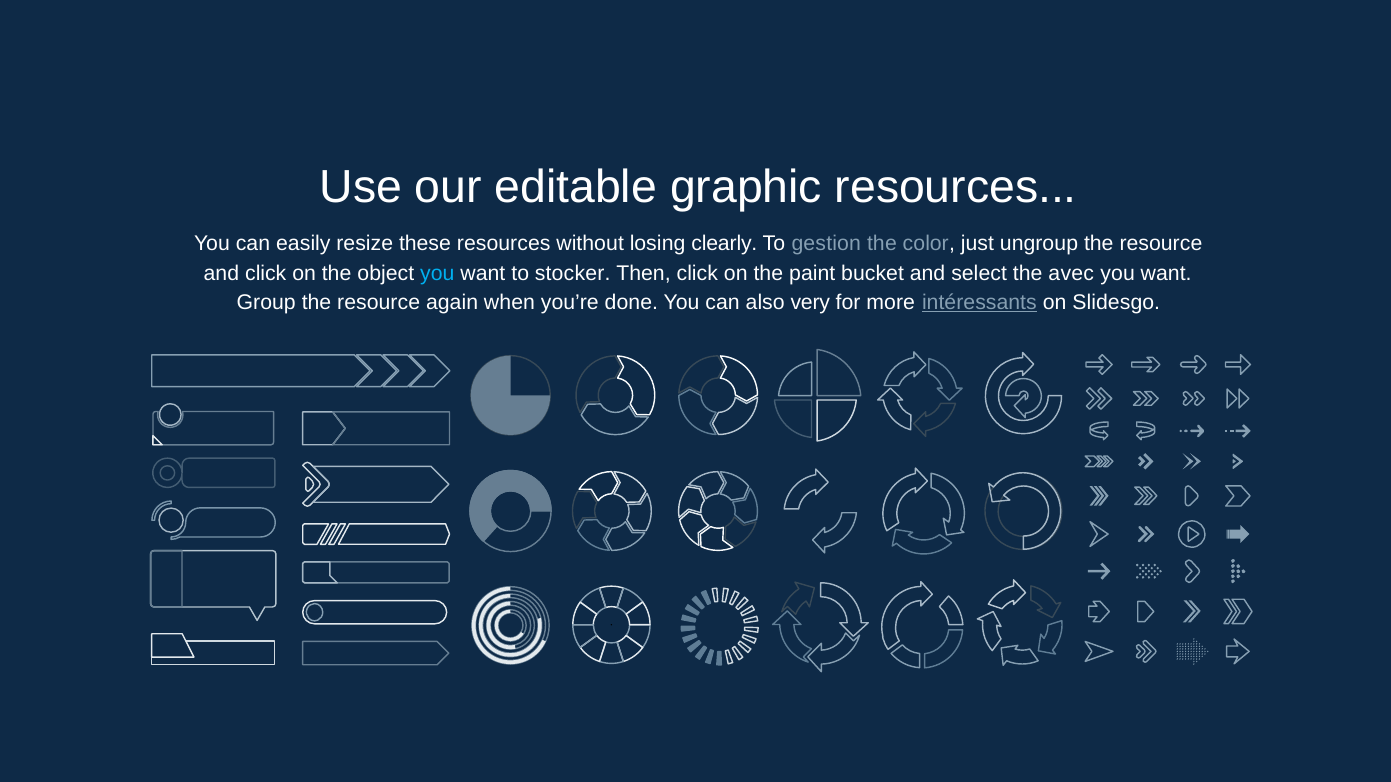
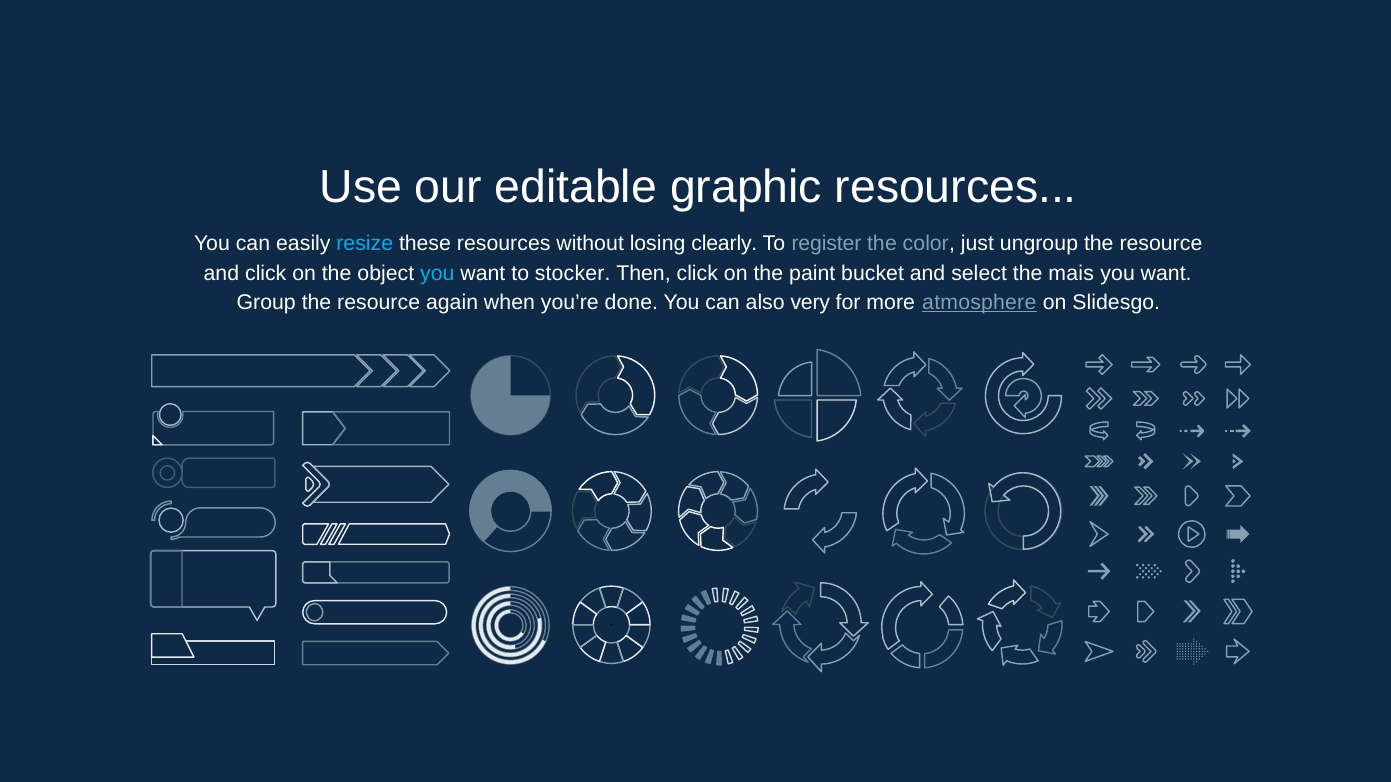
resize colour: white -> light blue
gestion: gestion -> register
avec: avec -> mais
intéressants: intéressants -> atmosphere
